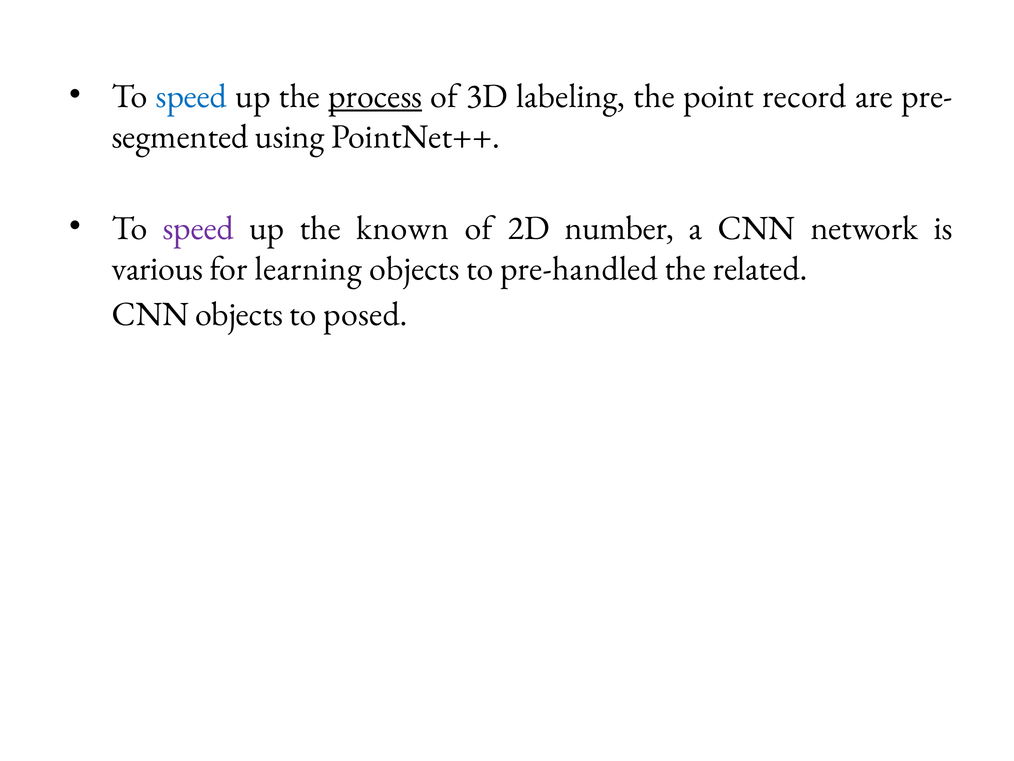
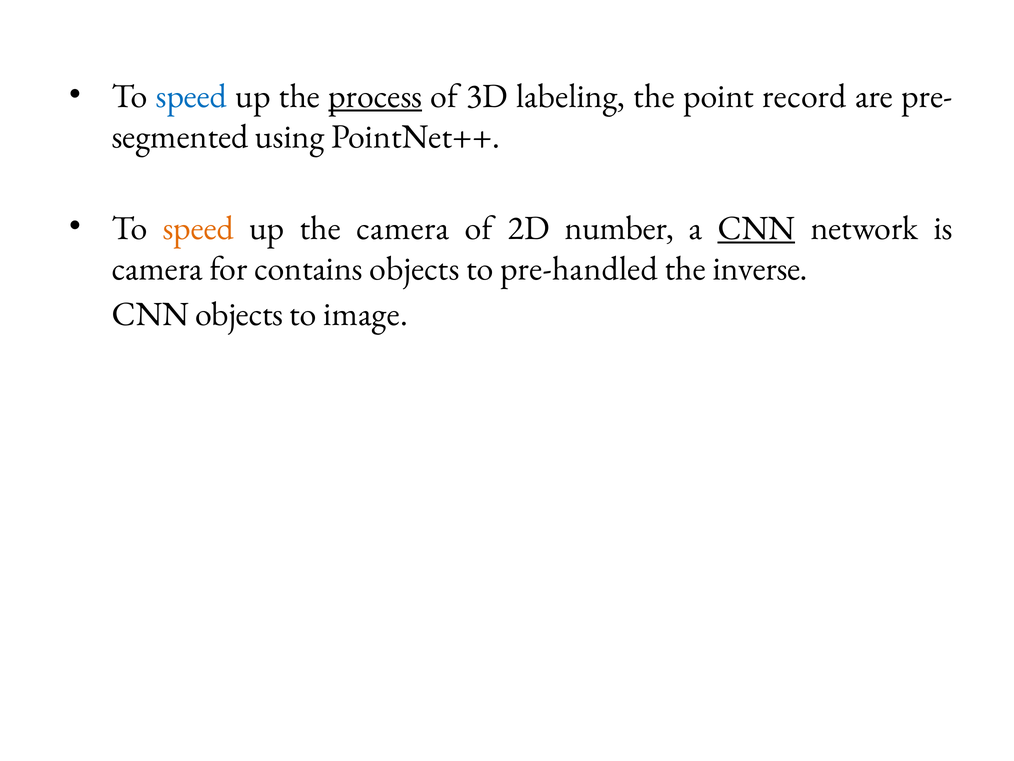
speed at (198, 228) colour: purple -> orange
the known: known -> camera
CNN at (756, 228) underline: none -> present
various at (157, 268): various -> camera
learning: learning -> contains
related: related -> inverse
posed: posed -> image
